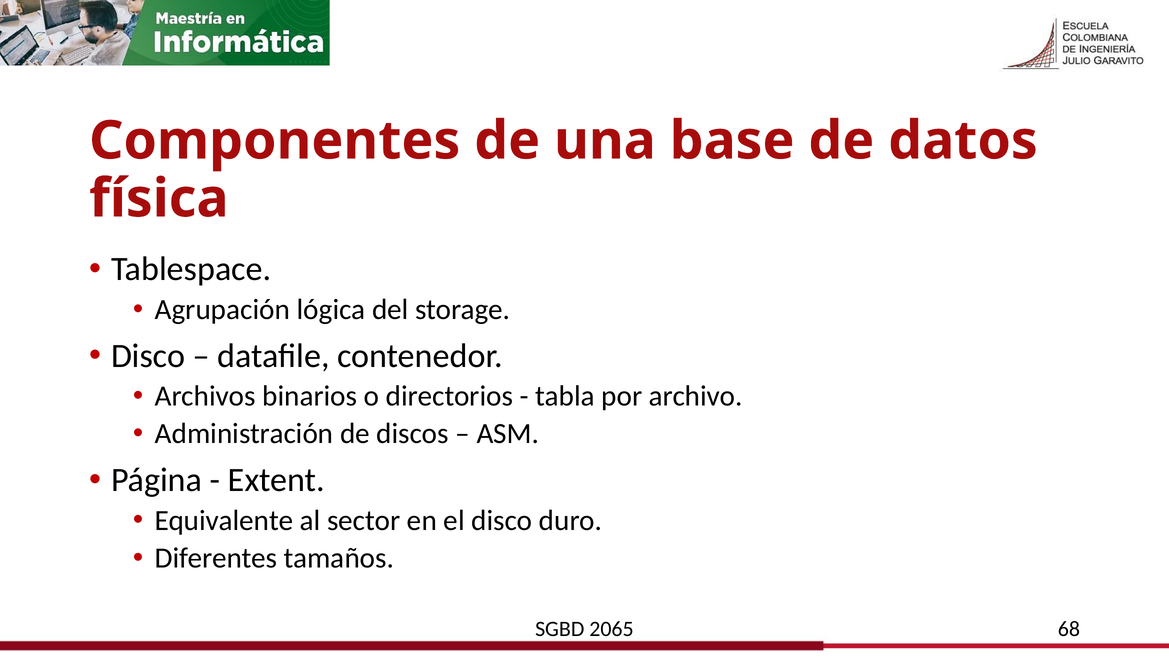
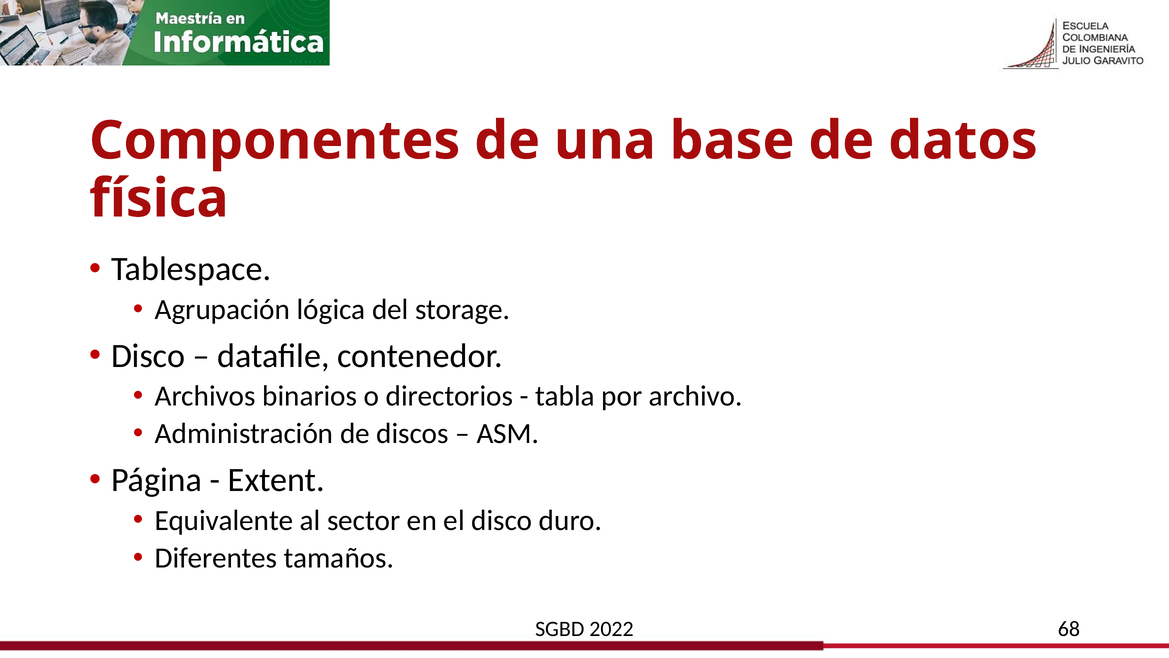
2065: 2065 -> 2022
